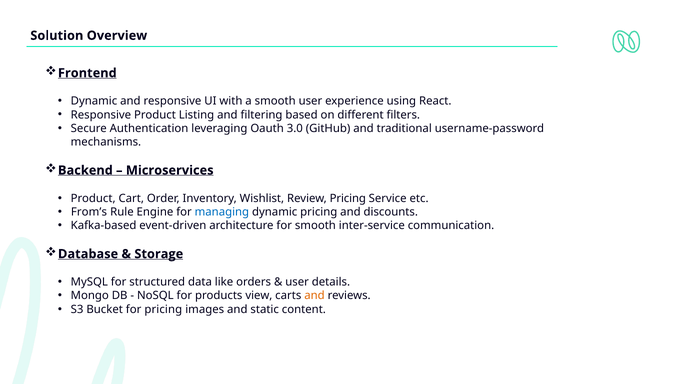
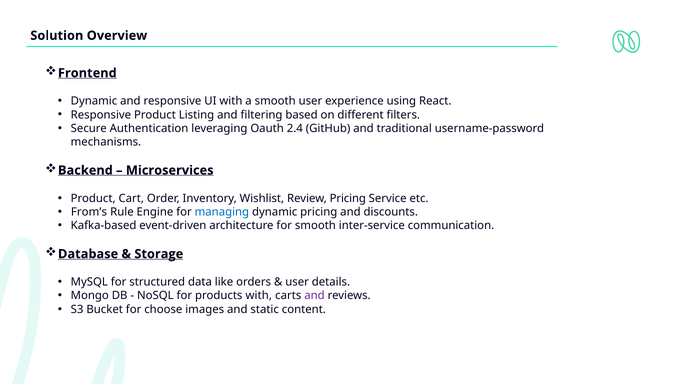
3.0: 3.0 -> 2.4
products view: view -> with
and at (314, 295) colour: orange -> purple
for pricing: pricing -> choose
